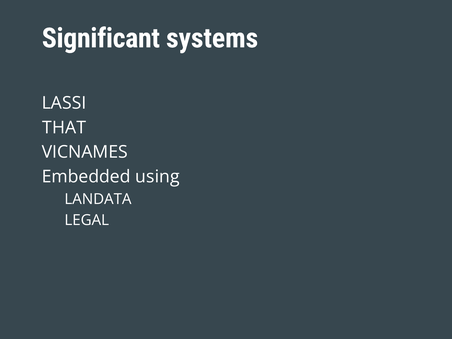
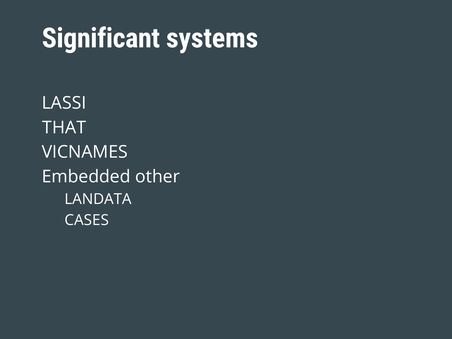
using: using -> other
LEGAL: LEGAL -> CASES
